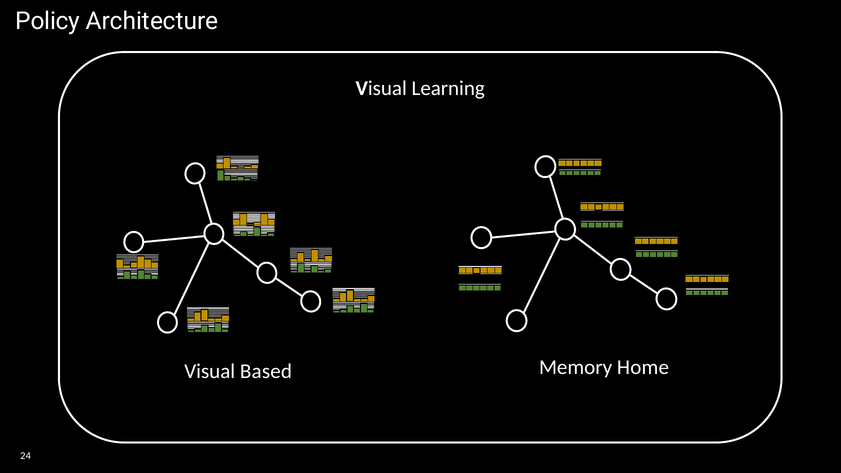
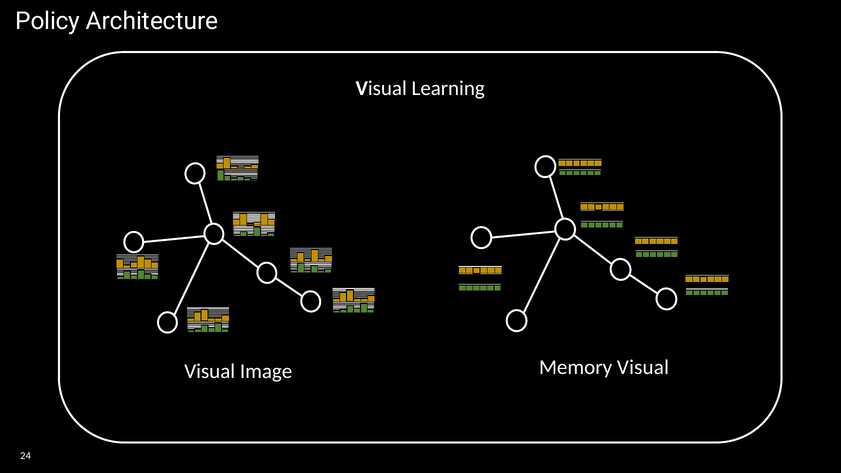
Visual Based: Based -> Image
Memory Home: Home -> Visual
